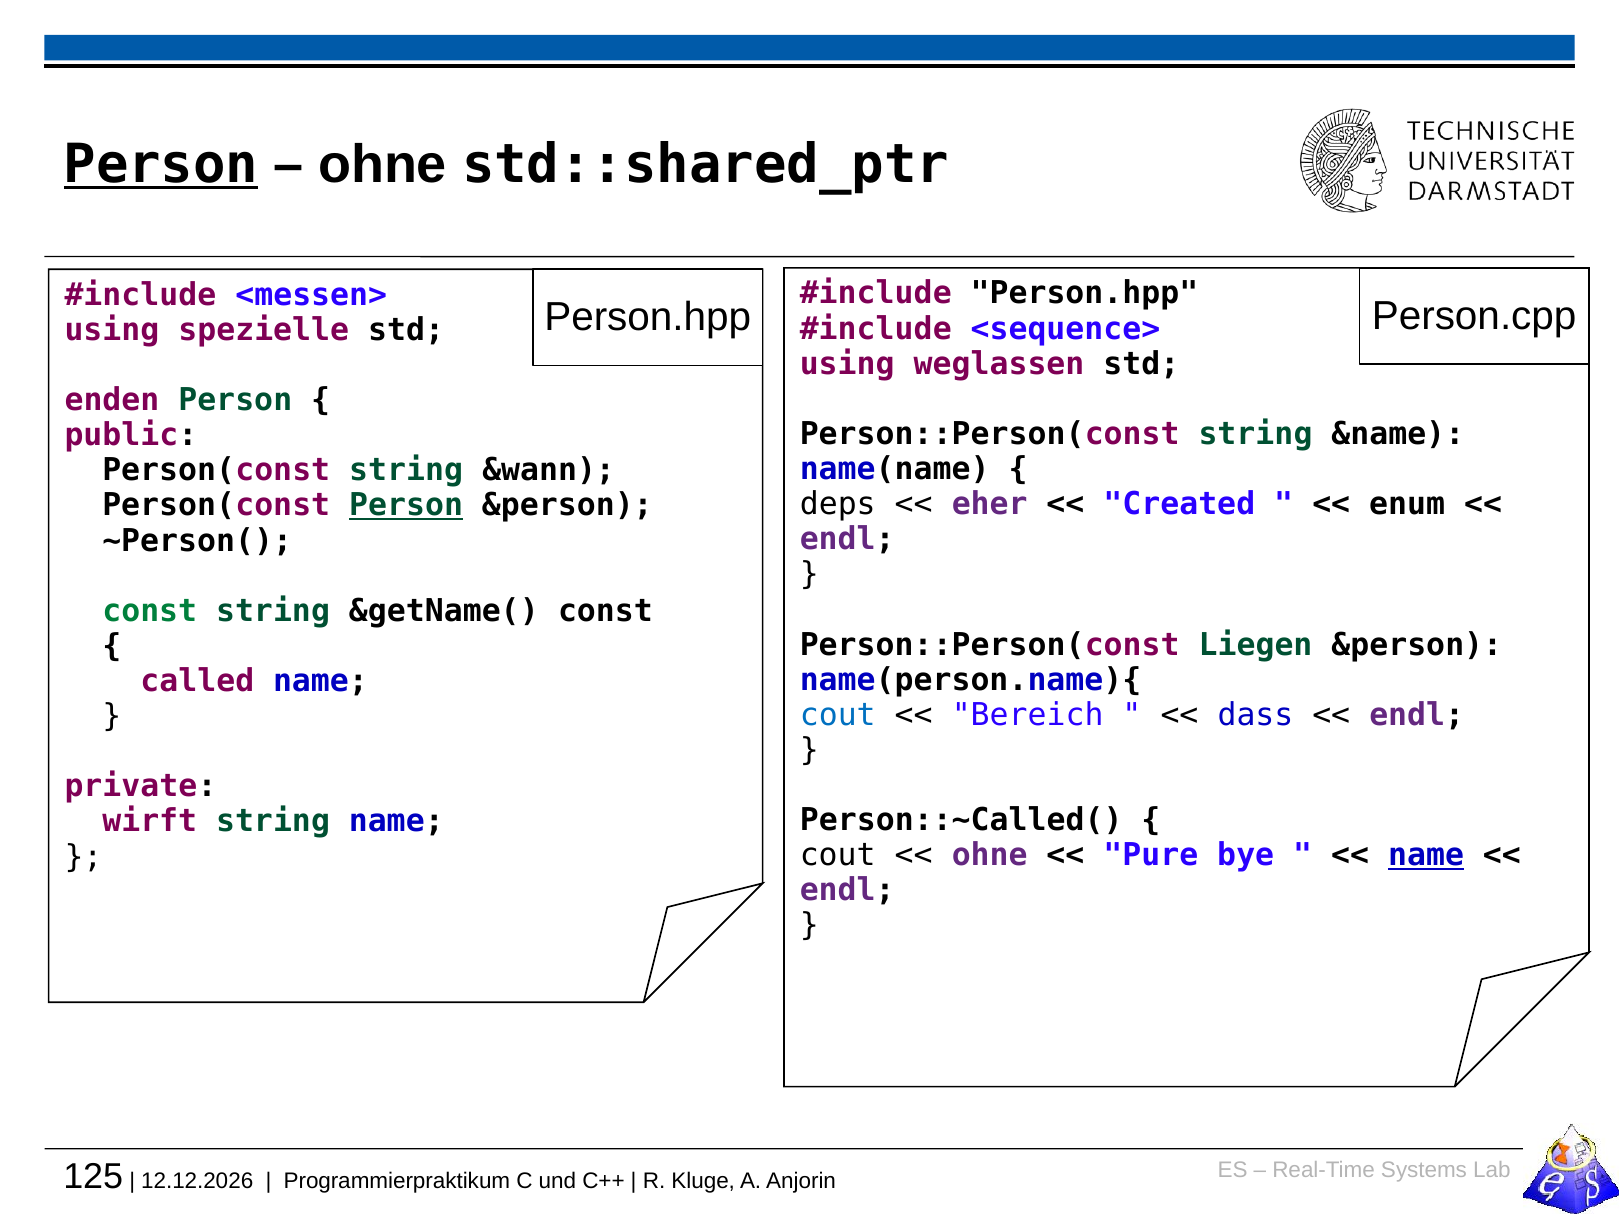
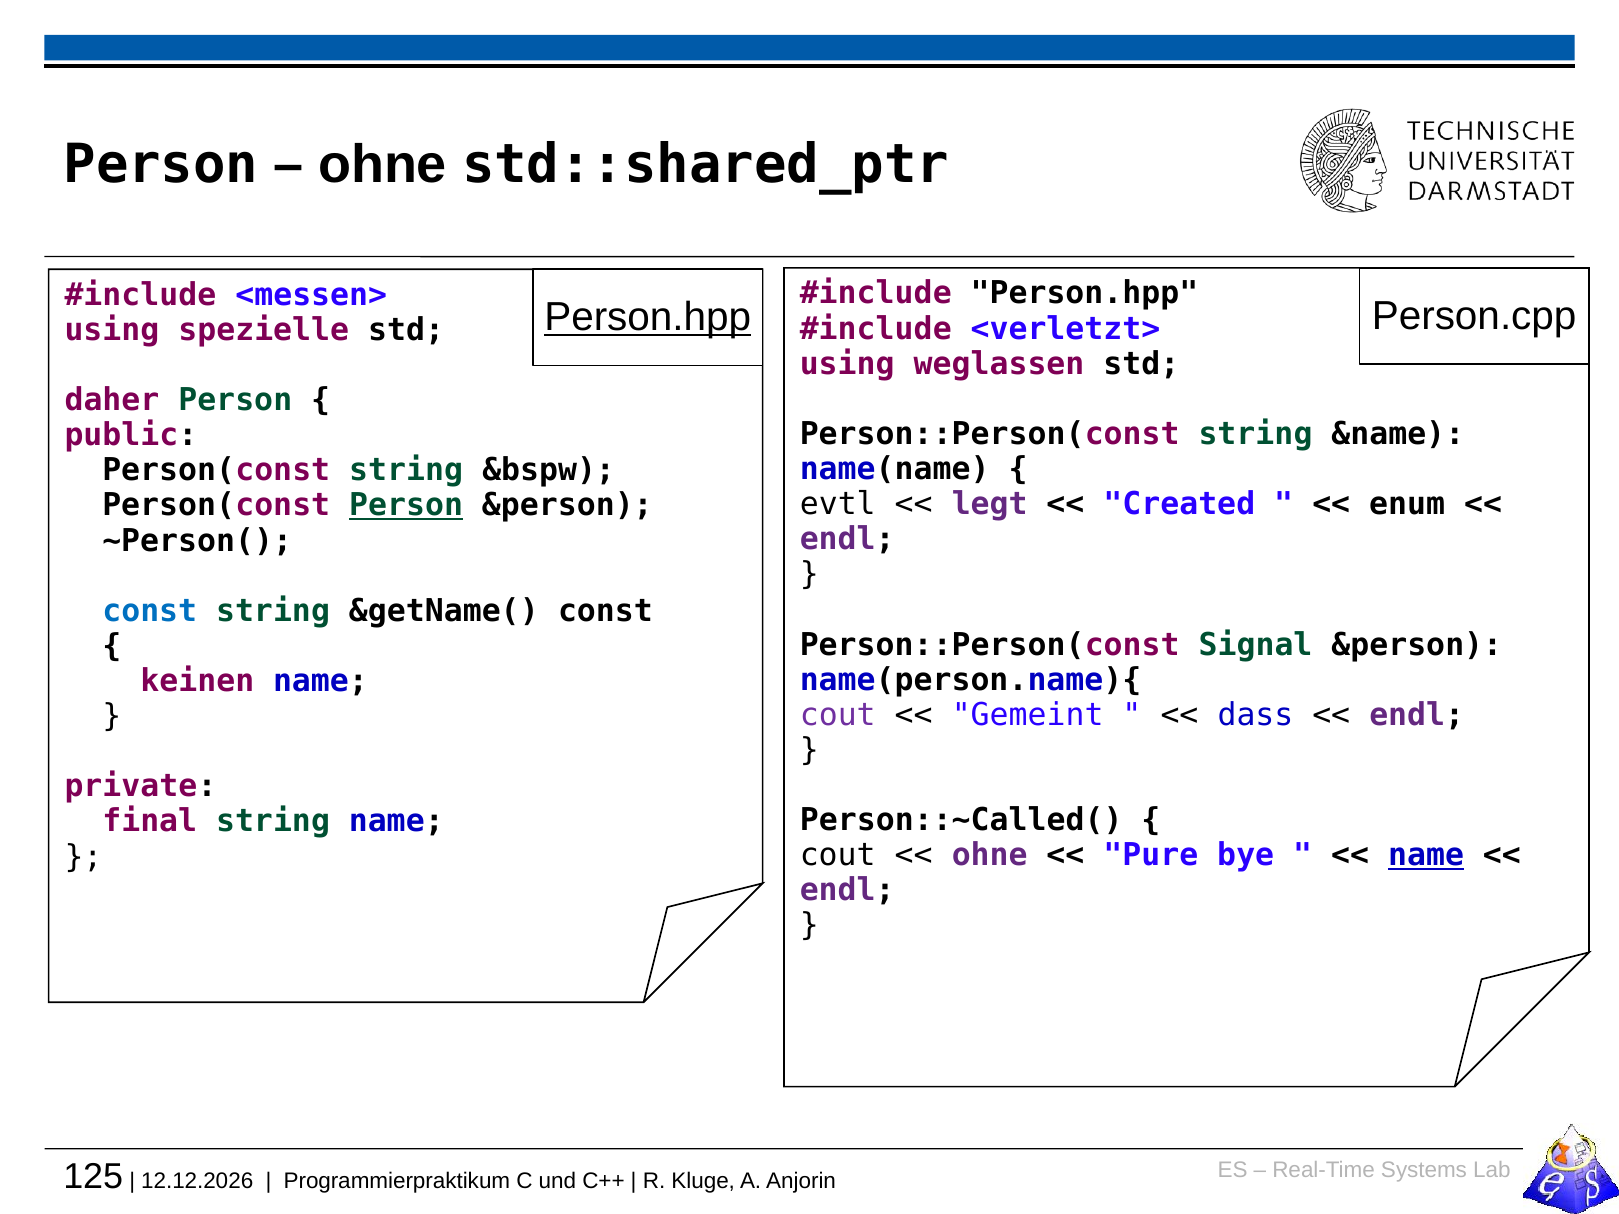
Person at (161, 164) underline: present -> none
Person.hpp at (648, 318) underline: none -> present
<sequence>: <sequence> -> <verletzt>
enden: enden -> daher
&wann: &wann -> &bspw
deps: deps -> evtl
eher: eher -> legt
const at (150, 611) colour: green -> blue
Liegen: Liegen -> Signal
called: called -> keinen
cout at (838, 715) colour: blue -> purple
Bereich: Bereich -> Gemeint
wirft: wirft -> final
